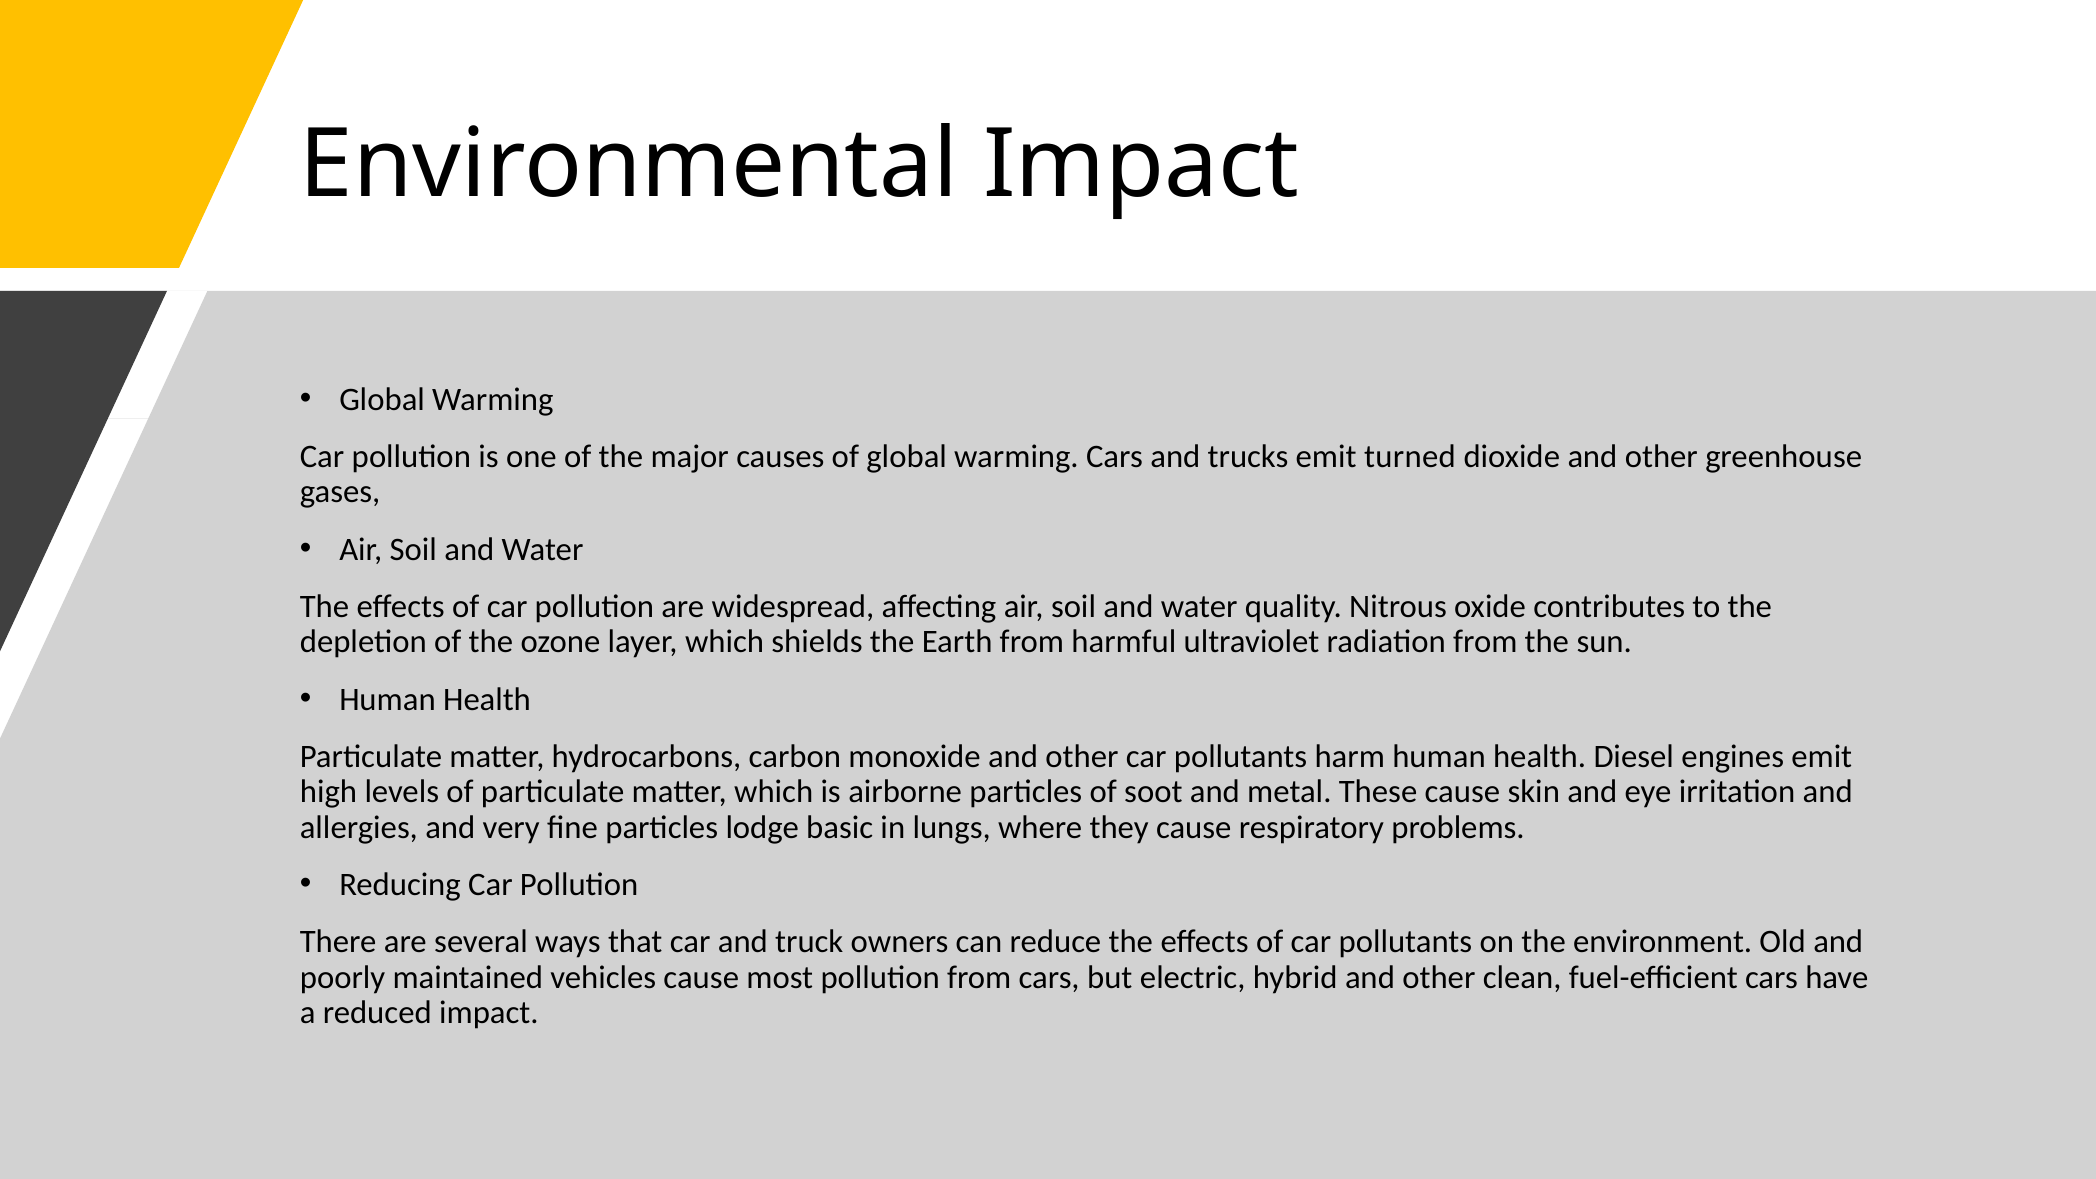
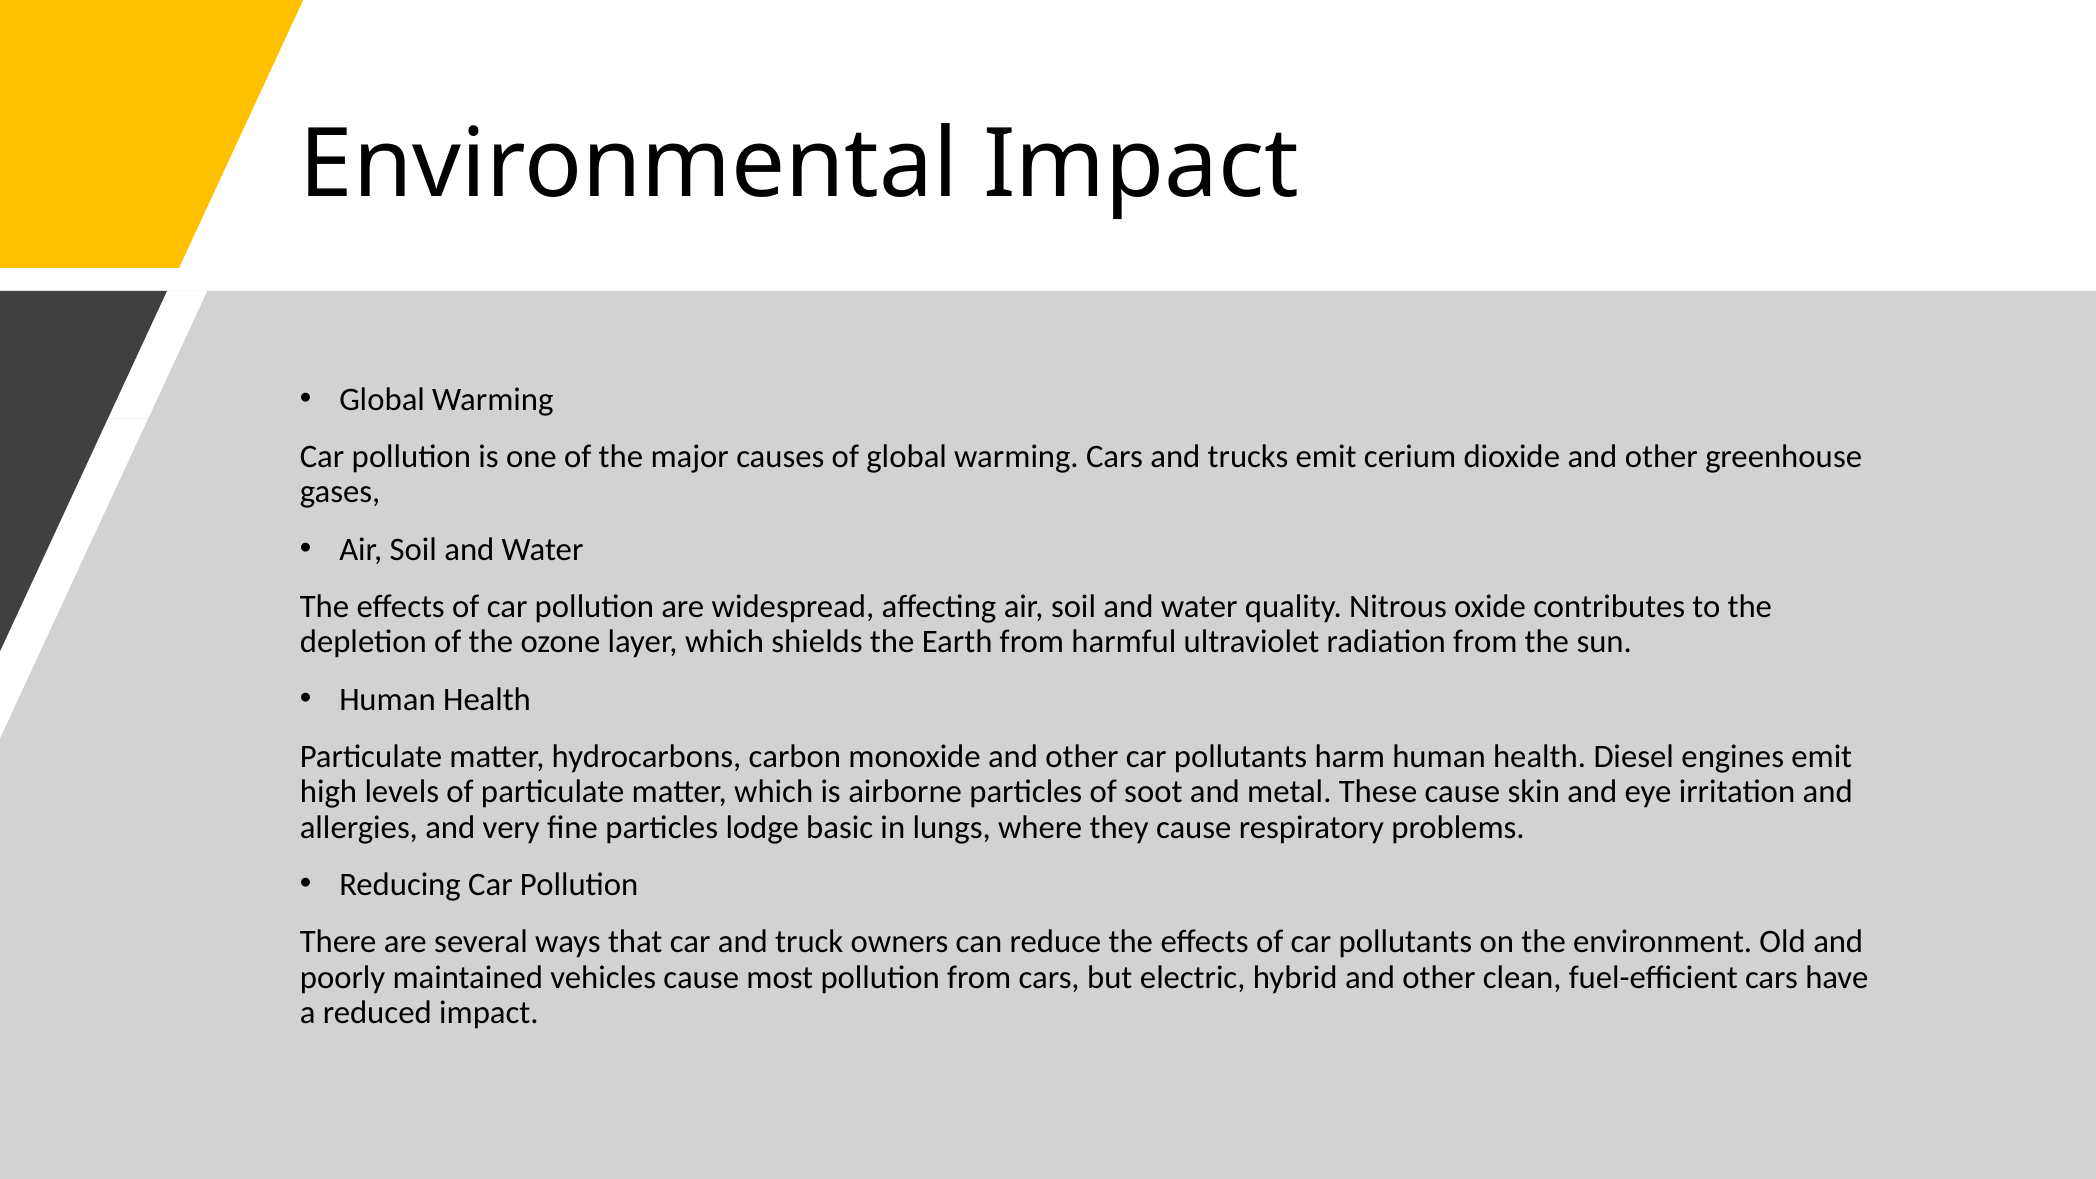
turned: turned -> cerium
